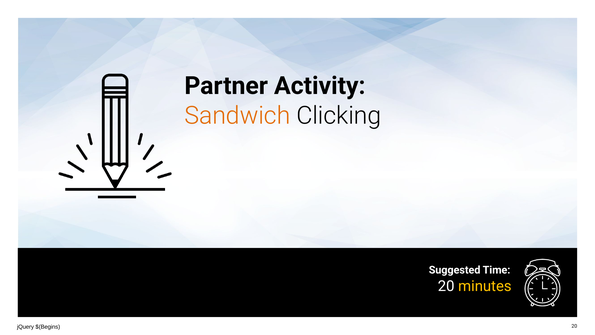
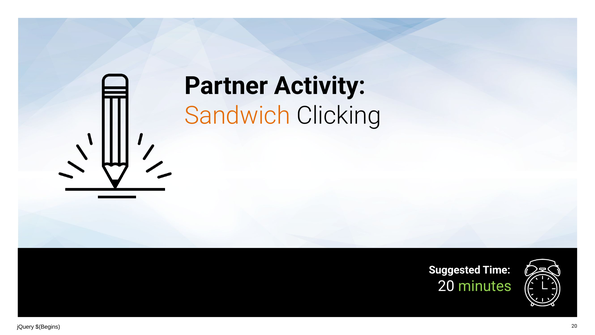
minutes colour: yellow -> light green
